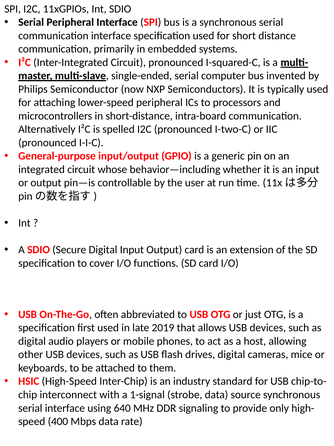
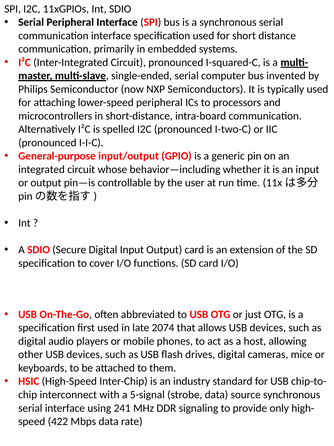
2019: 2019 -> 2074
1-signal: 1-signal -> 5-signal
640: 640 -> 241
400: 400 -> 422
